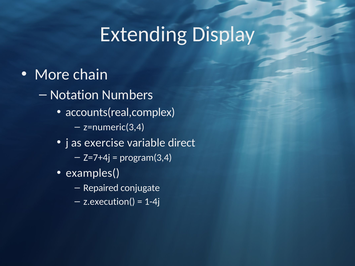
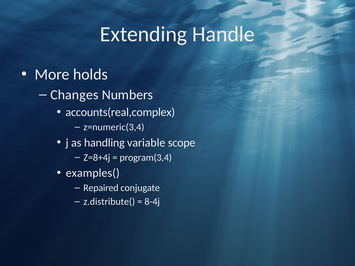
Display: Display -> Handle
chain: chain -> holds
Notation: Notation -> Changes
exercise: exercise -> handling
direct: direct -> scope
Z=7+4j: Z=7+4j -> Z=8+4j
z.execution(: z.execution( -> z.distribute(
1-4j: 1-4j -> 8-4j
